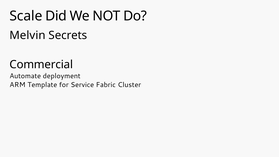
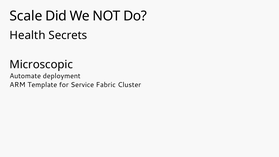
Melvin: Melvin -> Health
Commercial: Commercial -> Microscopic
